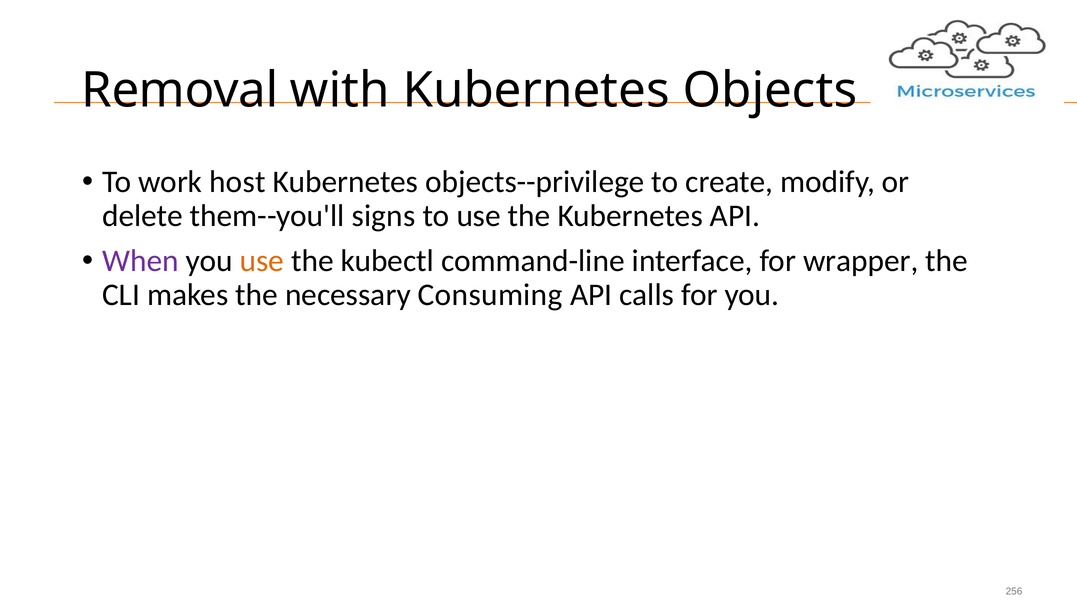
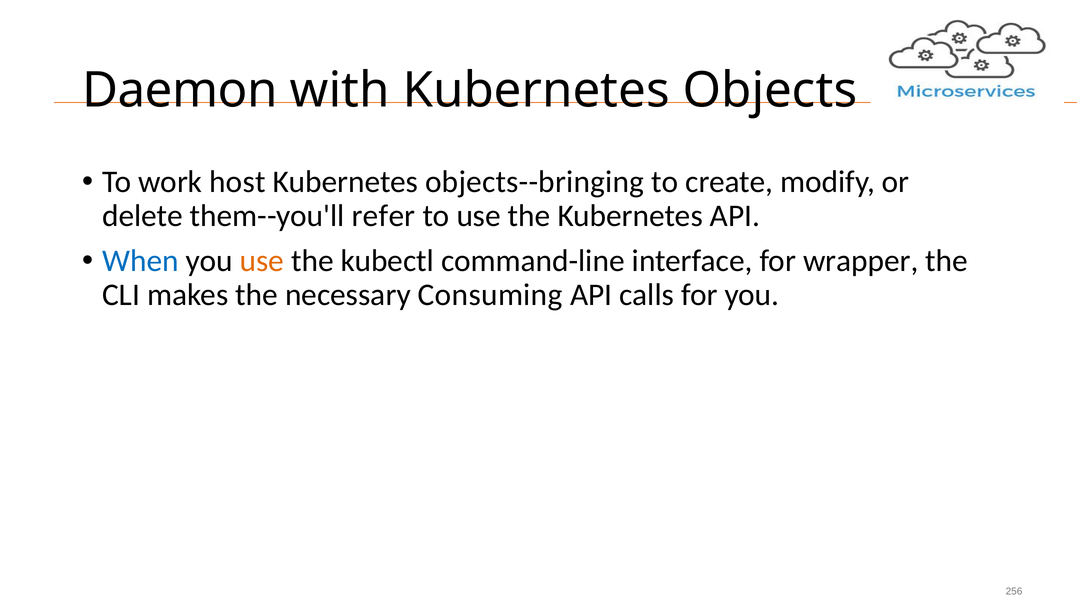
Removal: Removal -> Daemon
objects--privilege: objects--privilege -> objects--bringing
signs: signs -> refer
When colour: purple -> blue
